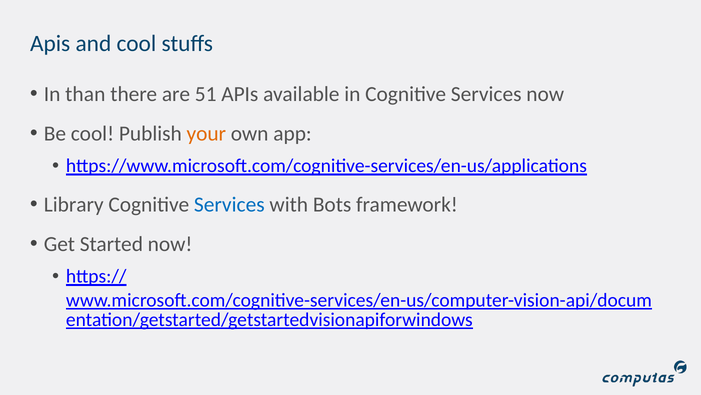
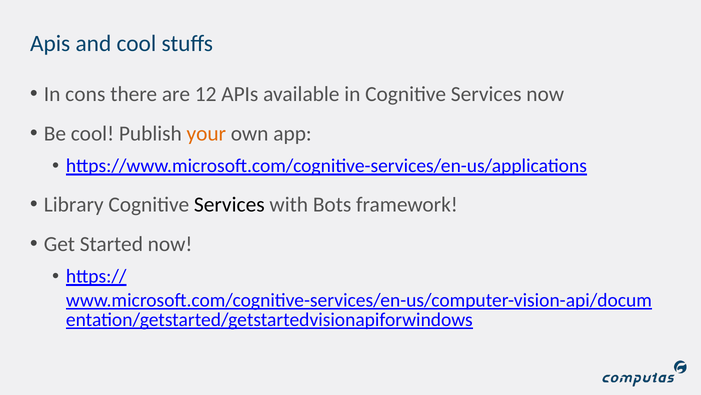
than: than -> cons
51: 51 -> 12
Services at (229, 204) colour: blue -> black
